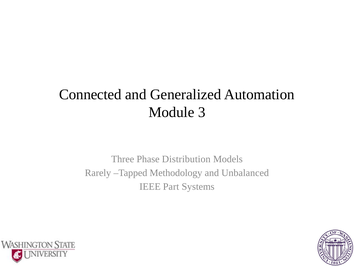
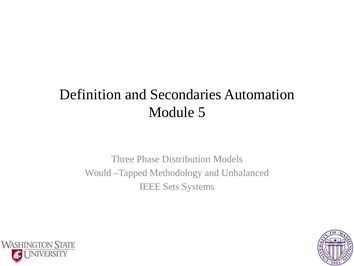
Connected: Connected -> Definition
Generalized: Generalized -> Secondaries
3: 3 -> 5
Rarely: Rarely -> Would
Part: Part -> Sets
